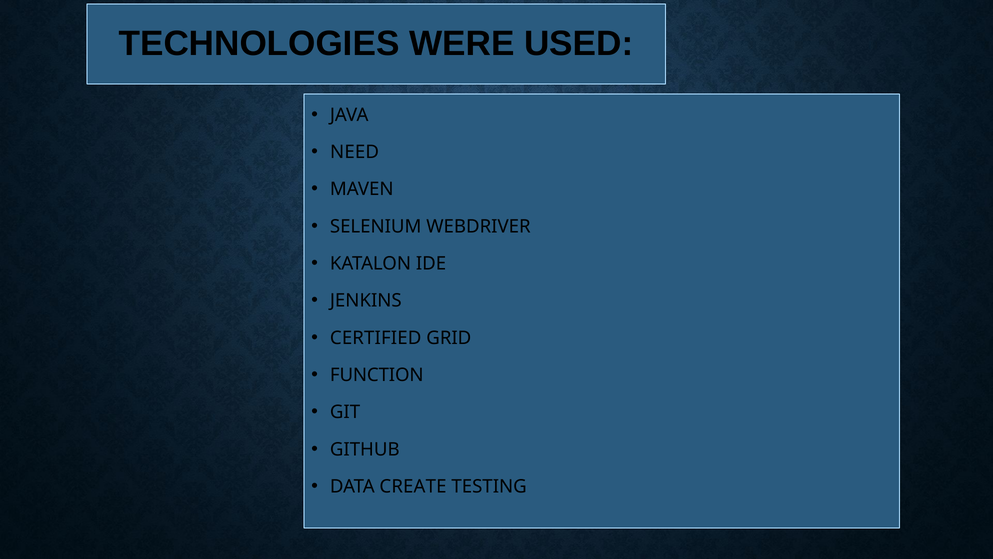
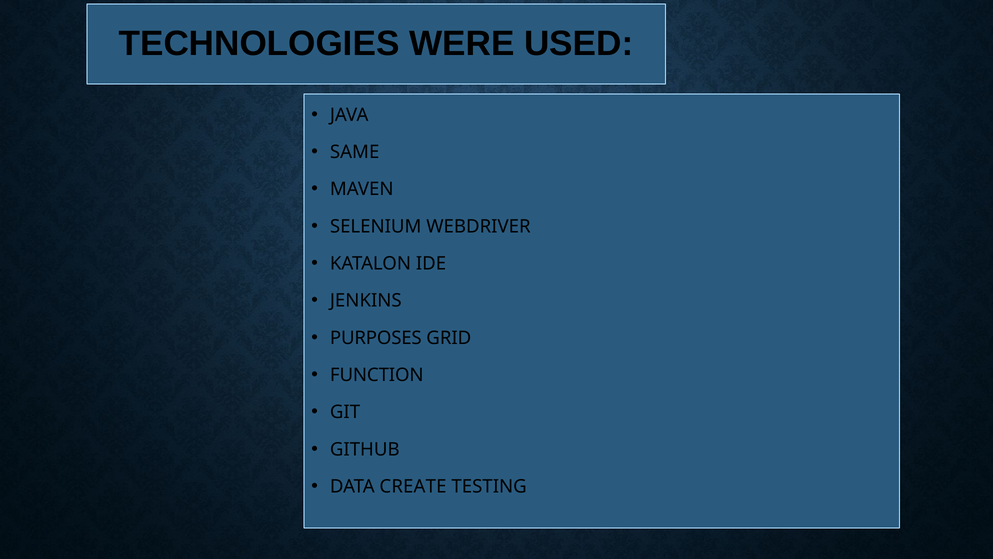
NEED: NEED -> SAME
CERTIFIED: CERTIFIED -> PURPOSES
